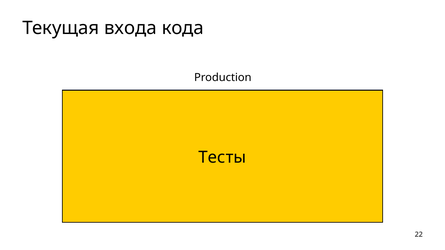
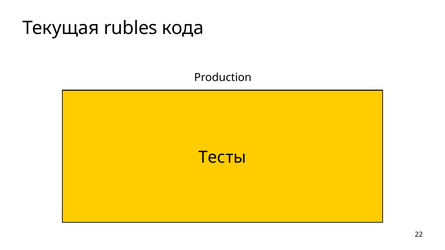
входа: входа -> rubles
